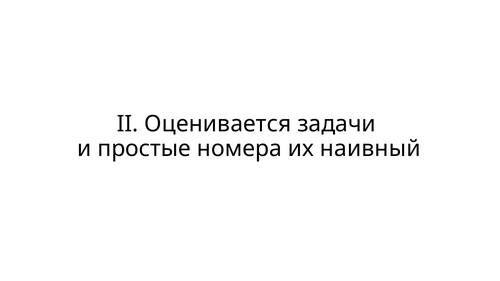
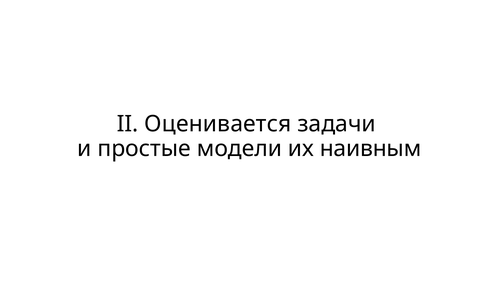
номера: номера -> модели
наивный: наивный -> наивным
